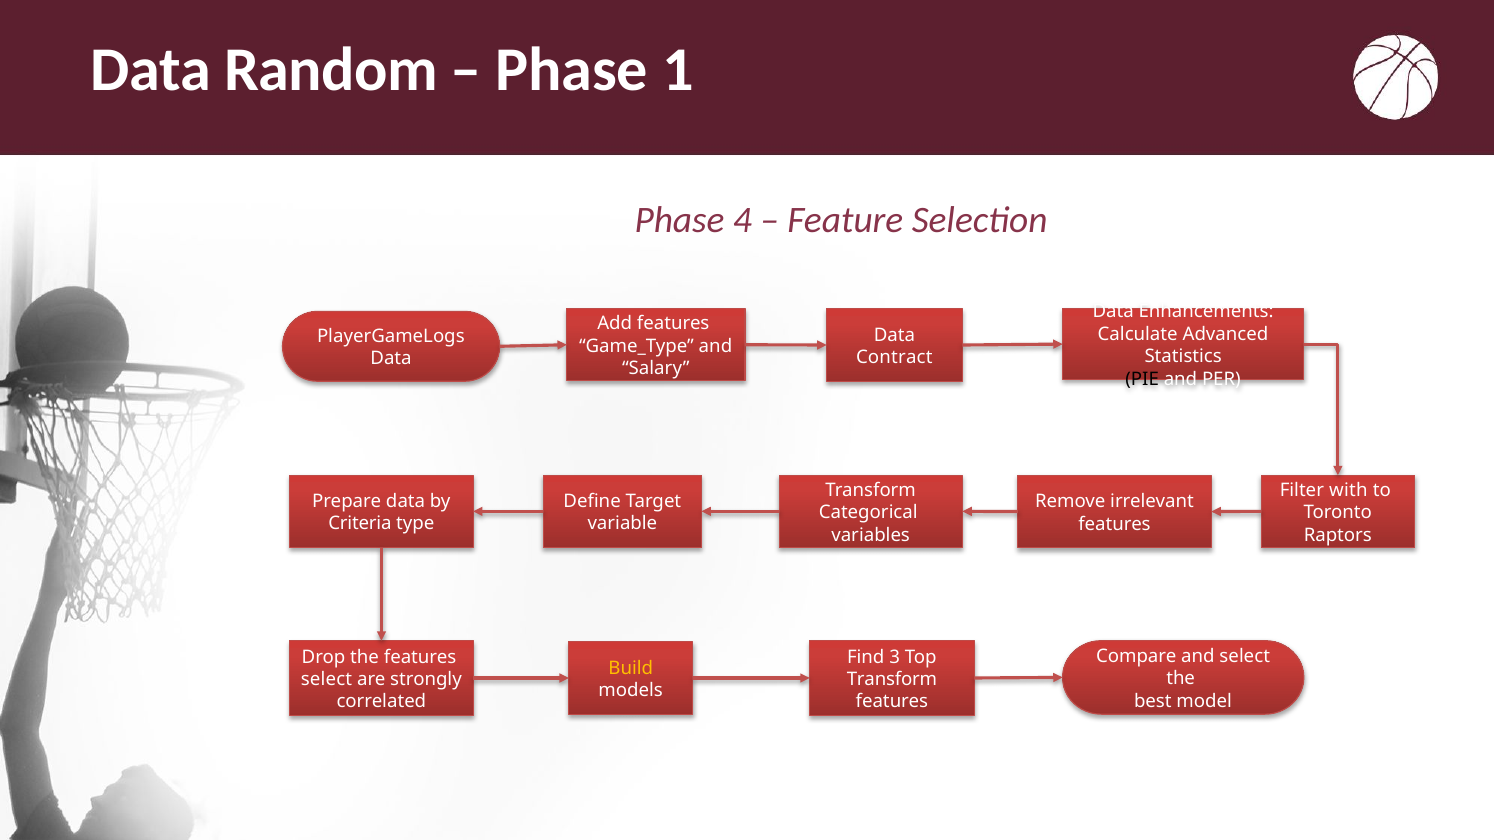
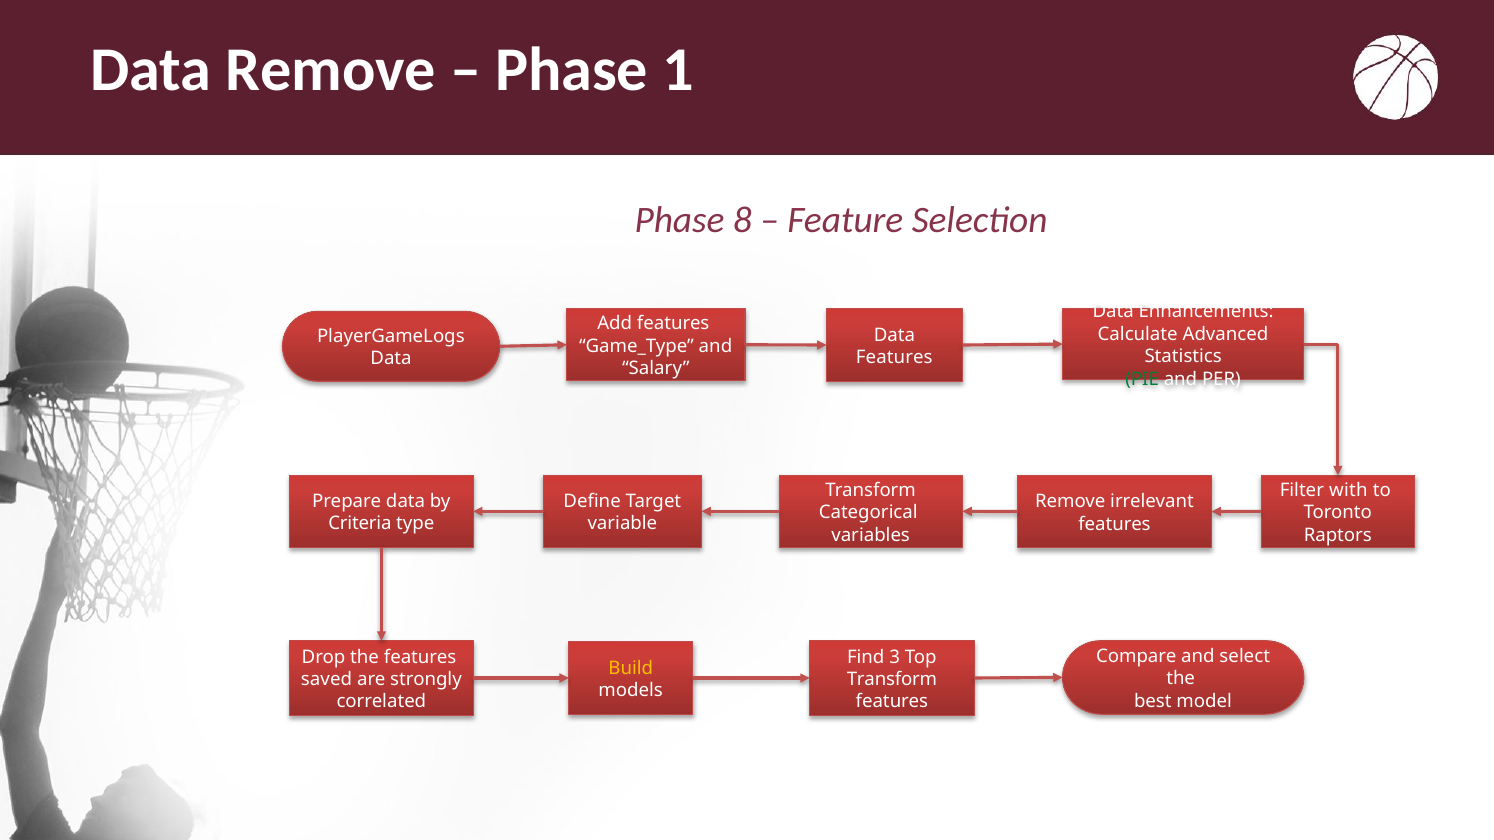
Data Random: Random -> Remove
4: 4 -> 8
Contract at (894, 358): Contract -> Features
PIE colour: black -> green
select at (327, 680): select -> saved
